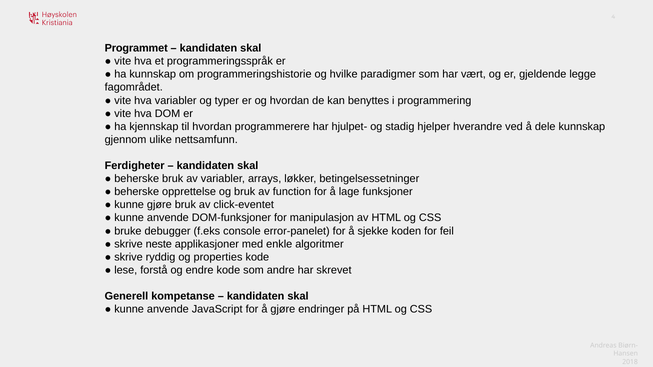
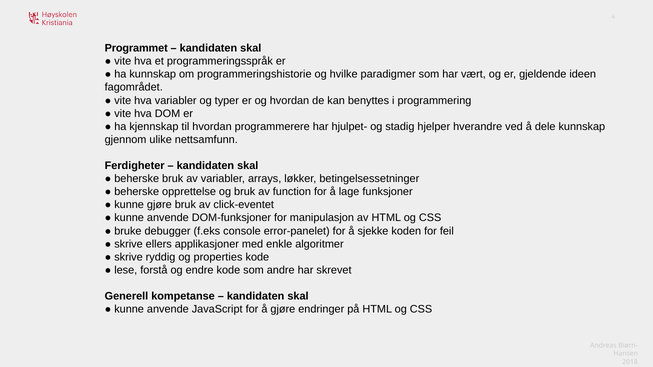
legge: legge -> ideen
neste: neste -> ellers
